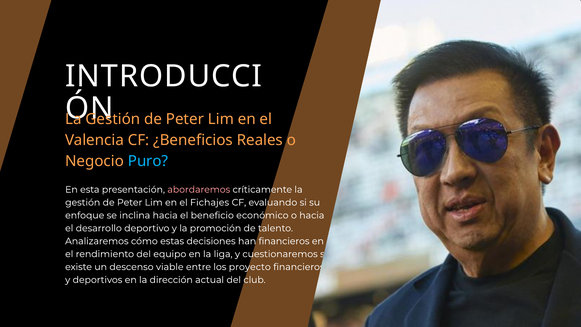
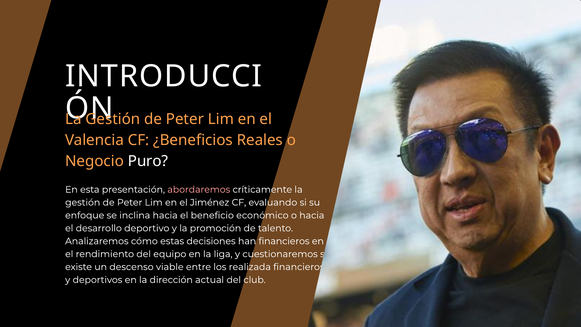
Puro colour: light blue -> white
Fichajes: Fichajes -> Jiménez
proyecto: proyecto -> realizada
